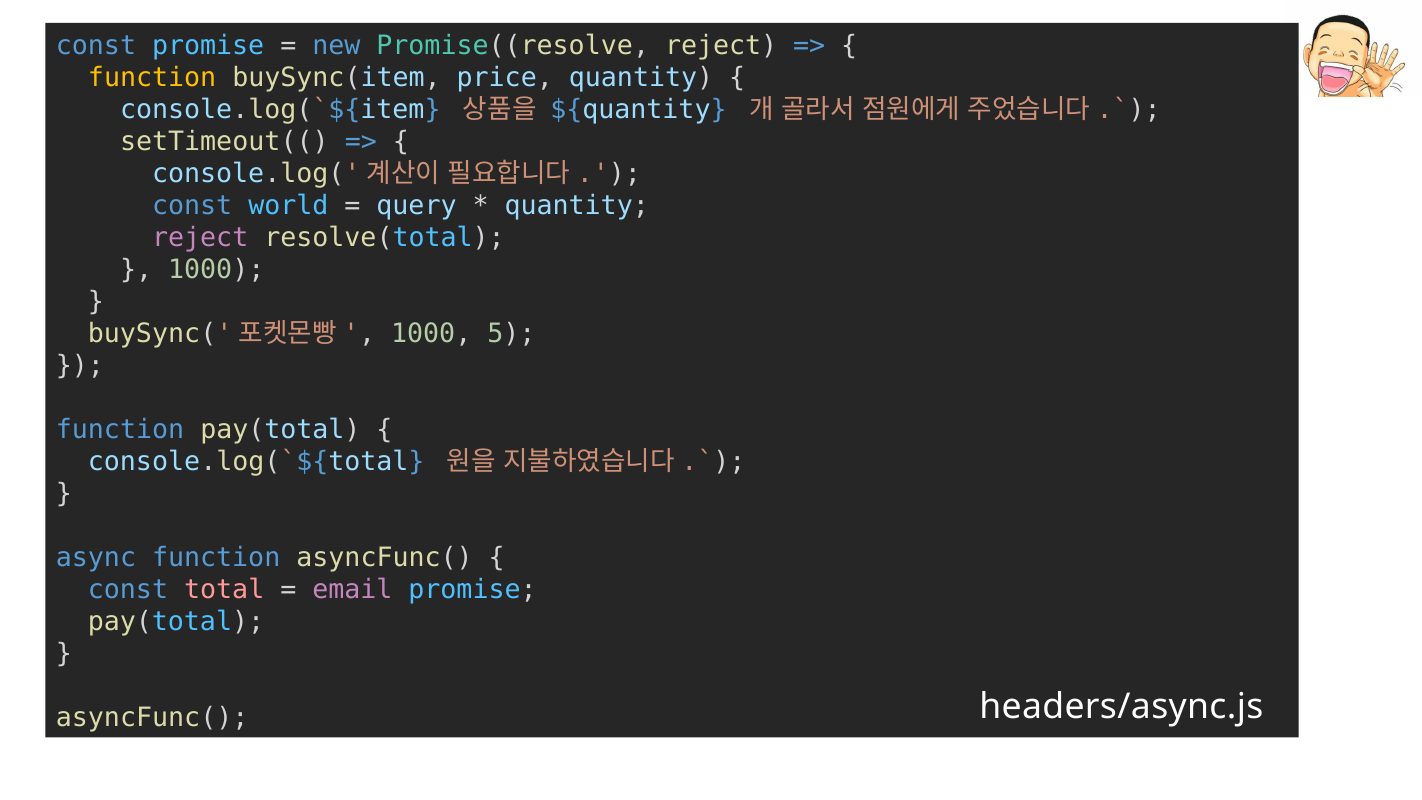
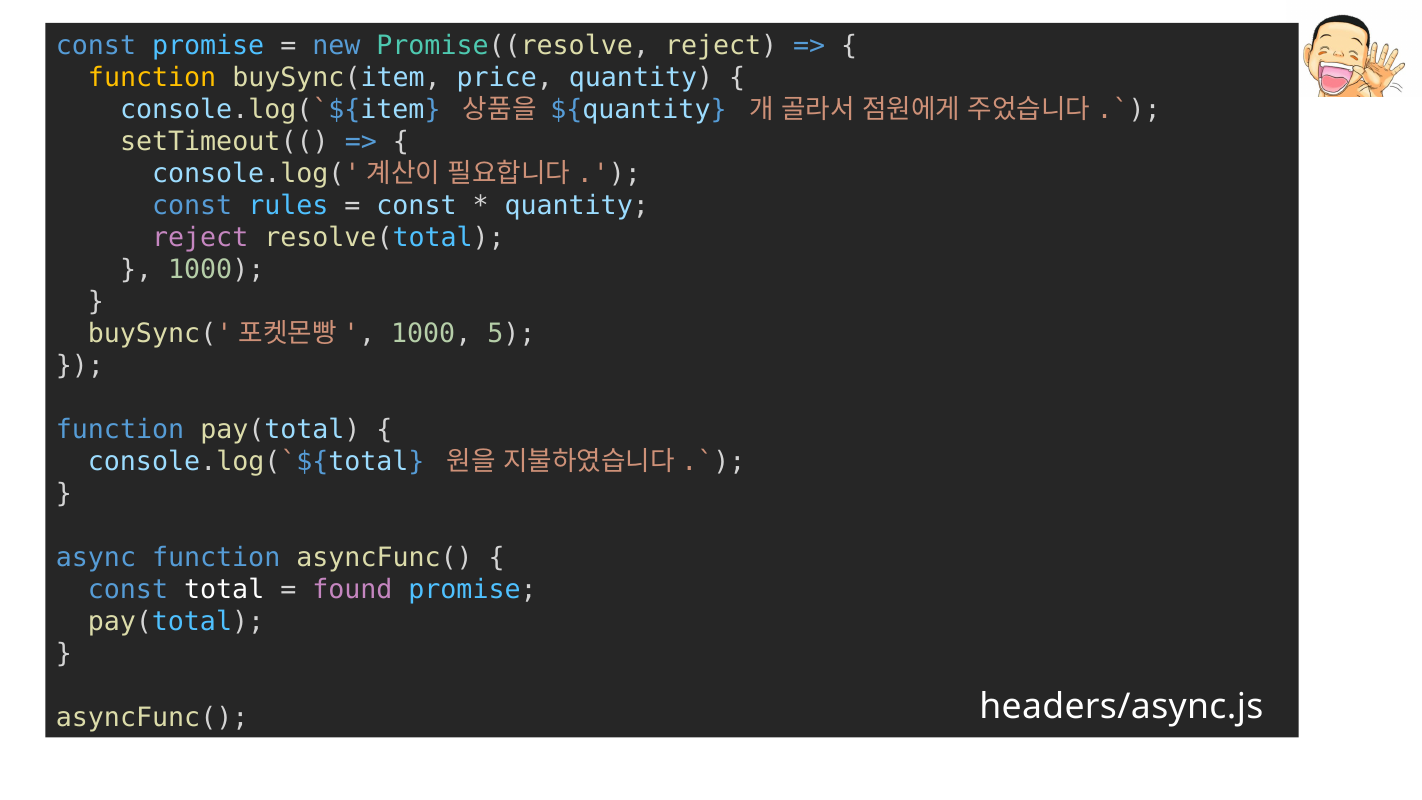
world: world -> rules
query at (417, 206): query -> const
total colour: pink -> white
email: email -> found
